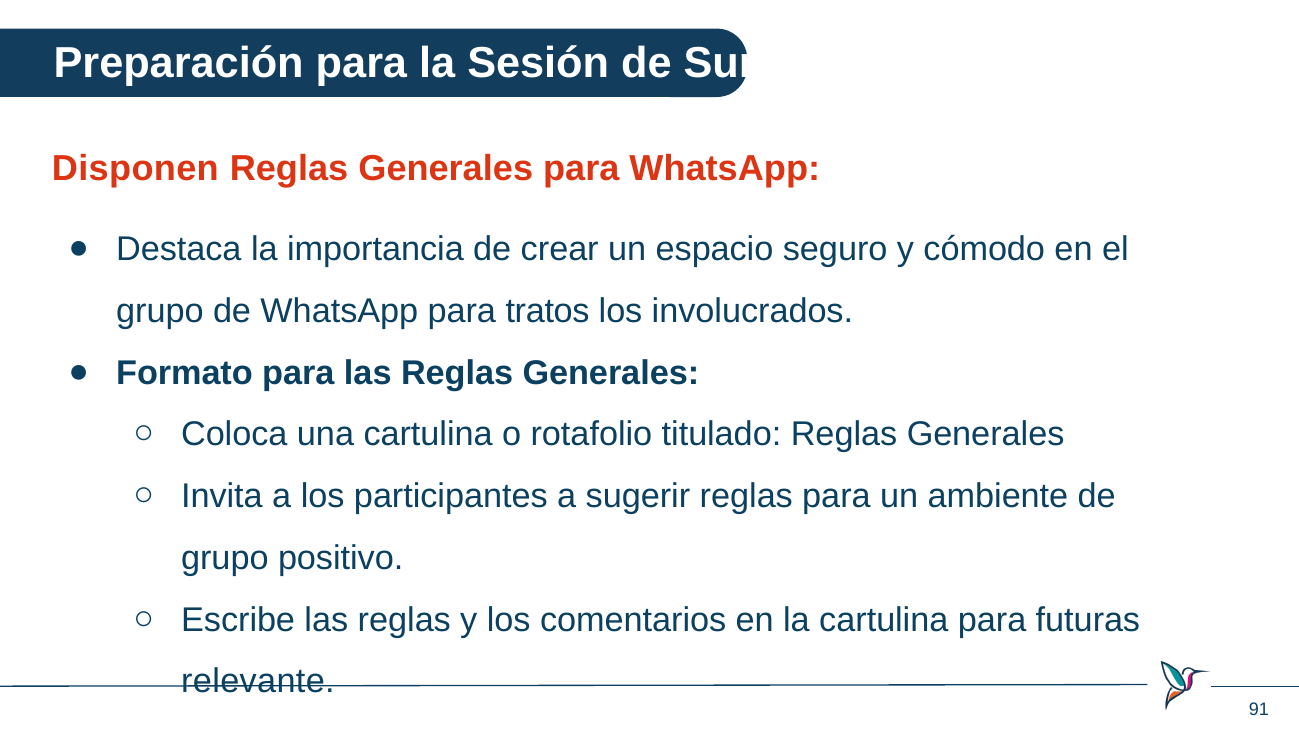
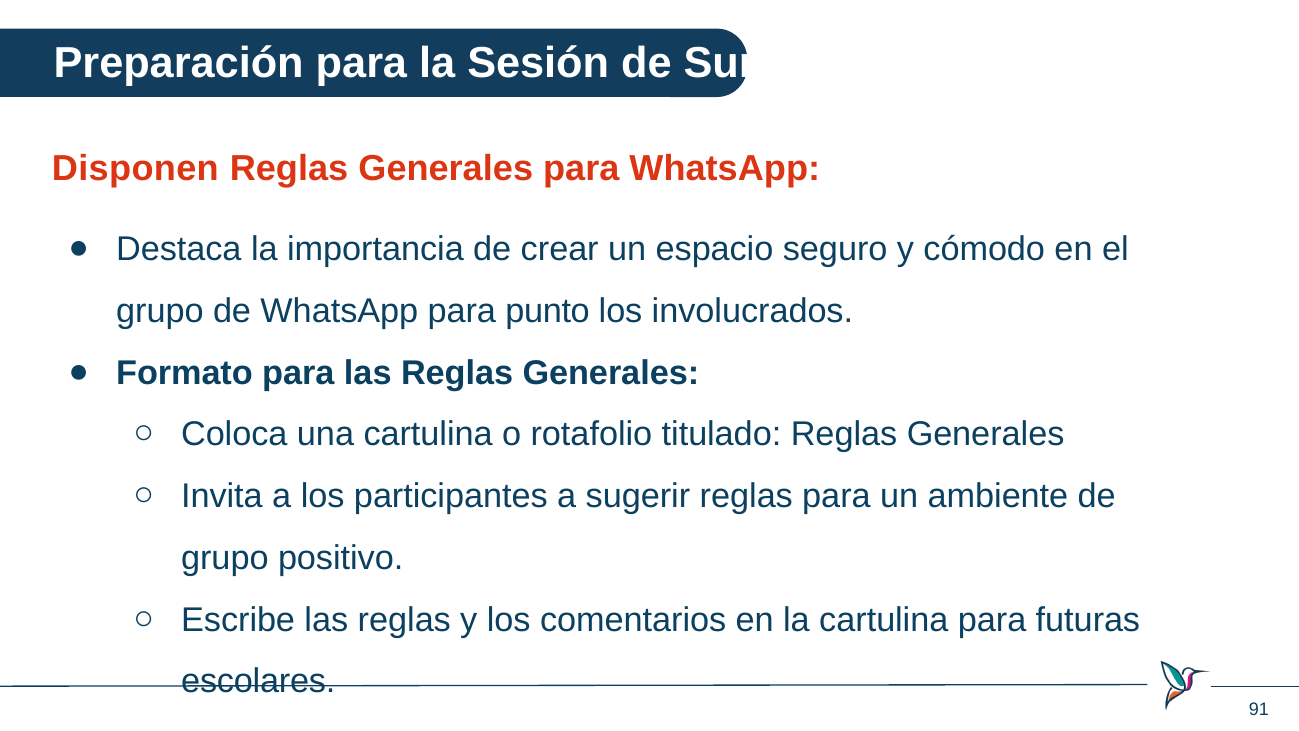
tratos: tratos -> punto
relevante: relevante -> escolares
